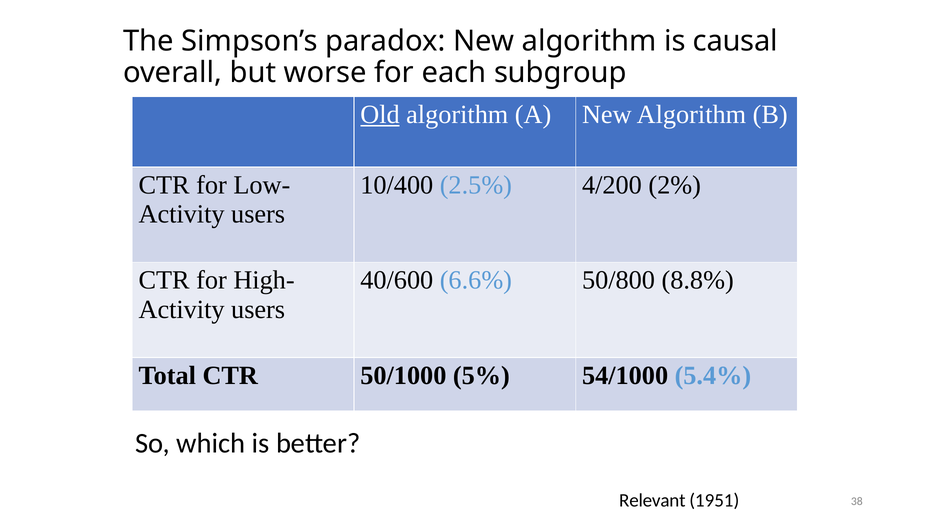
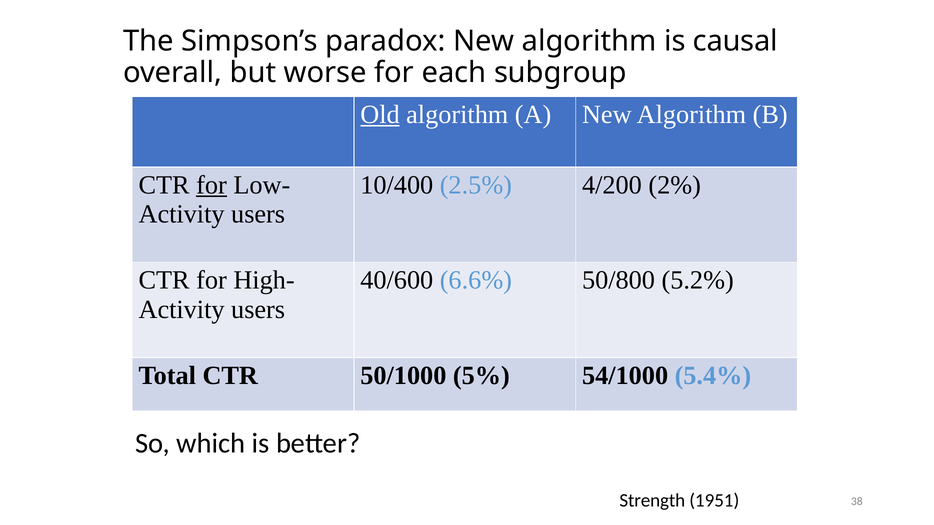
for at (211, 185) underline: none -> present
8.8%: 8.8% -> 5.2%
Relevant: Relevant -> Strength
